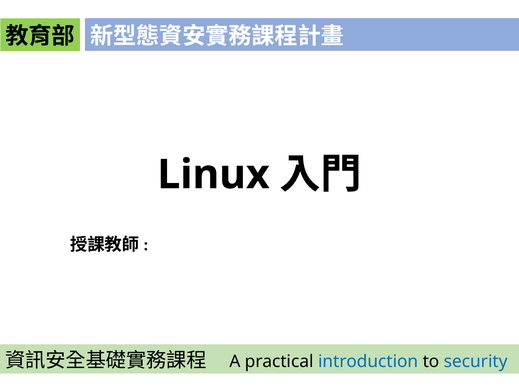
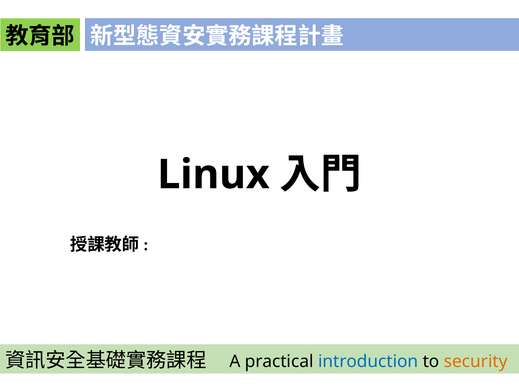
security colour: blue -> orange
